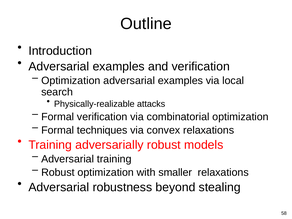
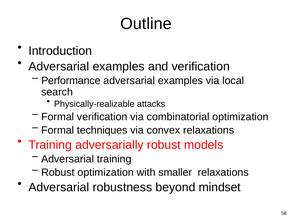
Optimization at (71, 81): Optimization -> Performance
stealing: stealing -> mindset
